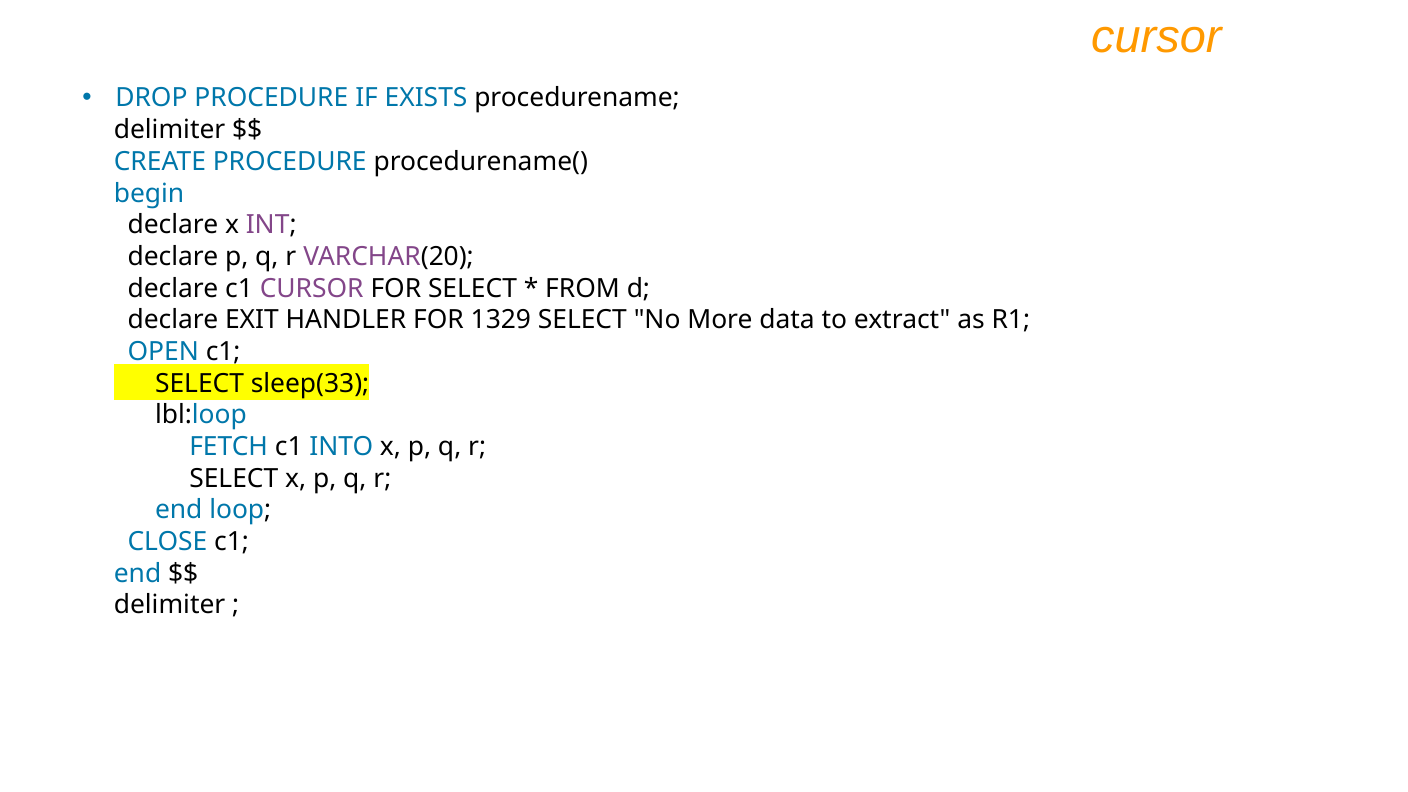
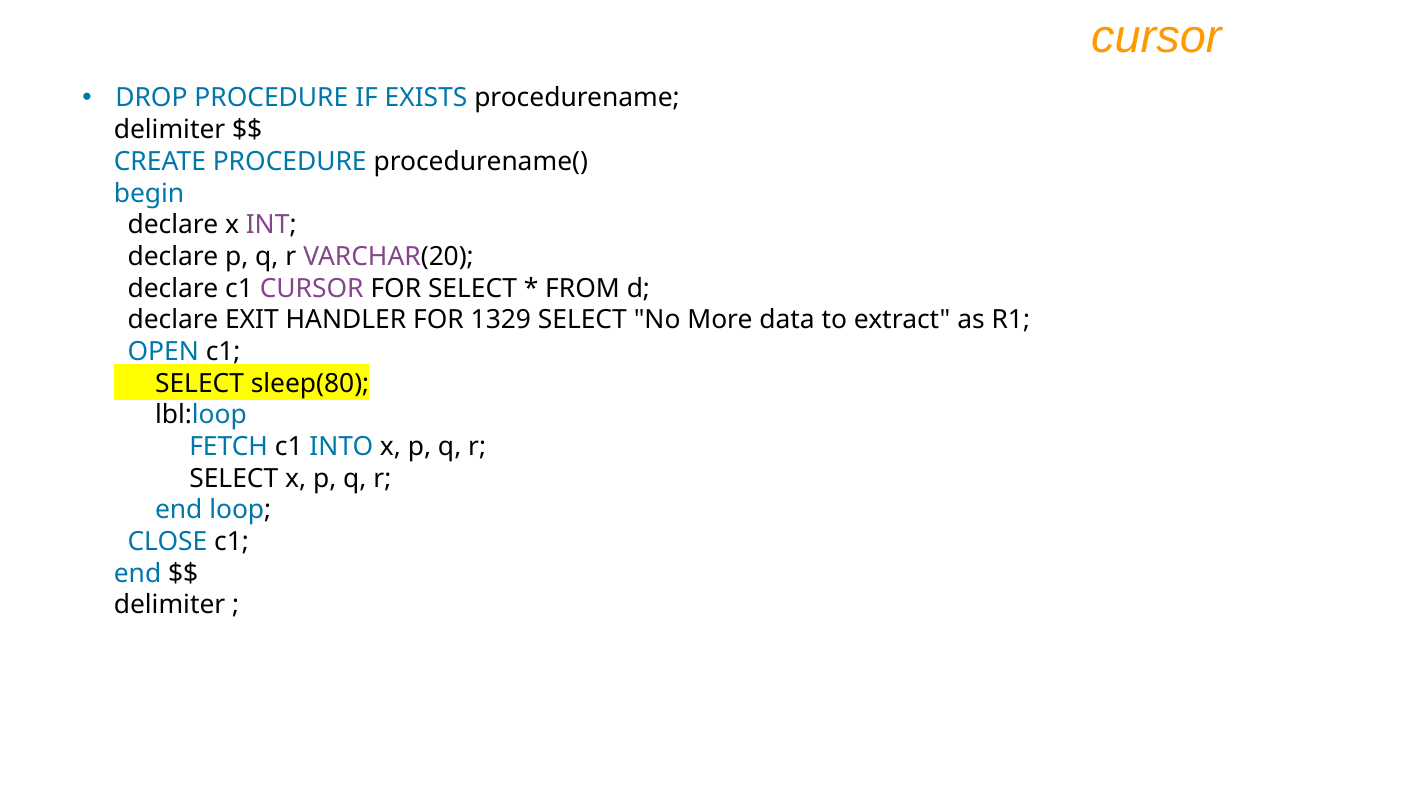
sleep(33: sleep(33 -> sleep(80
